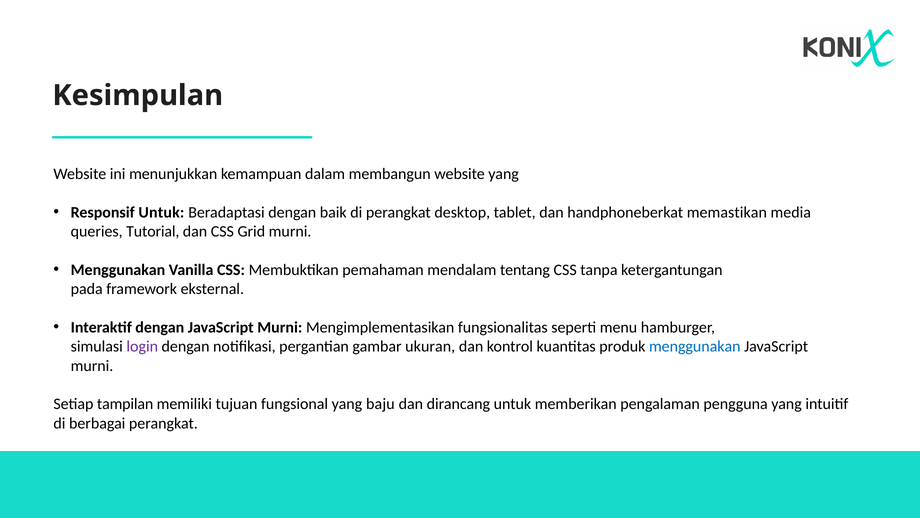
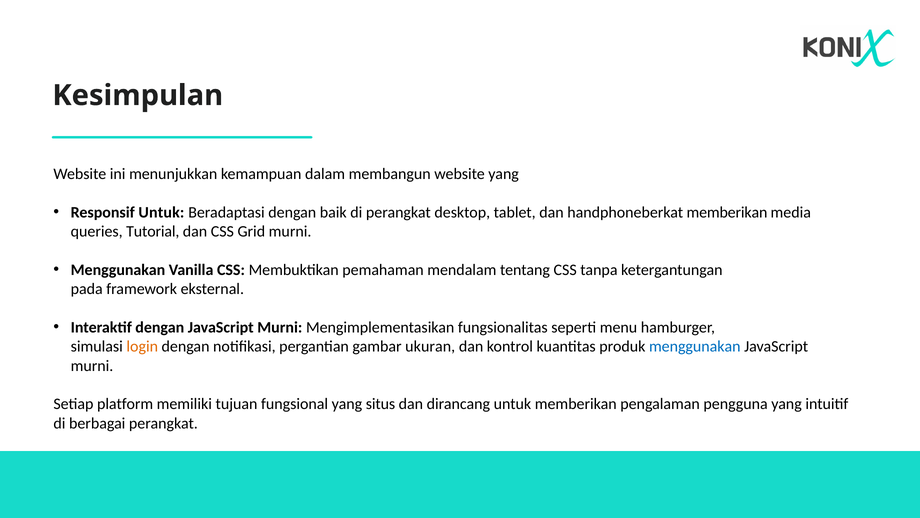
handphoneberkat memastikan: memastikan -> memberikan
login colour: purple -> orange
tampilan: tampilan -> platform
baju: baju -> situs
